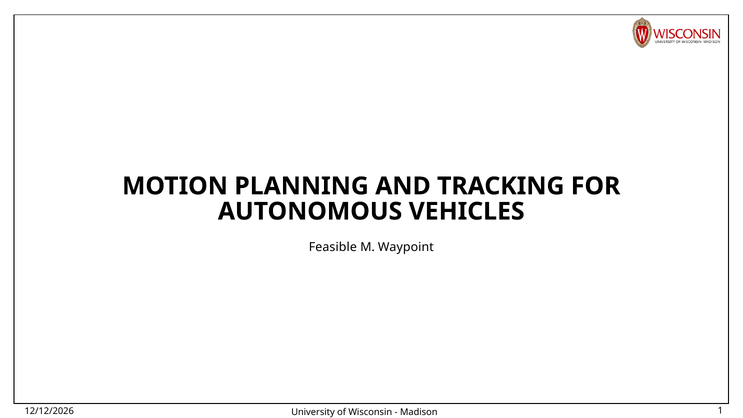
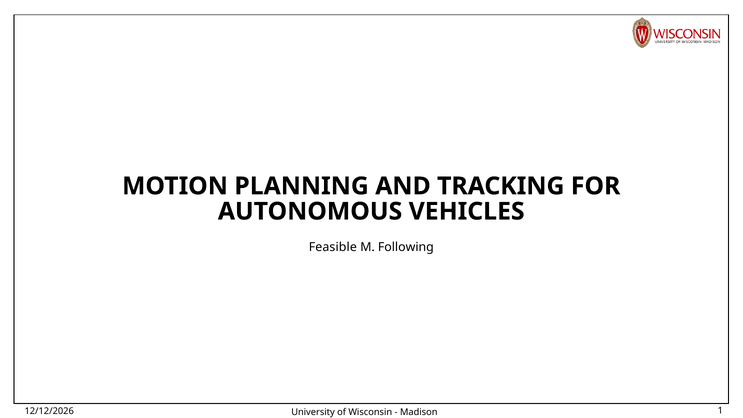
Waypoint: Waypoint -> Following
